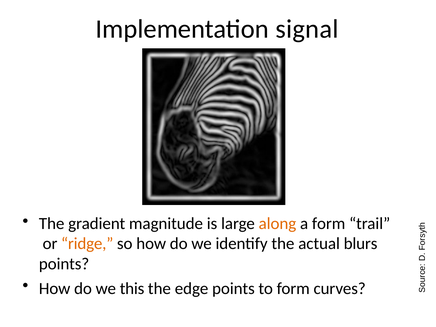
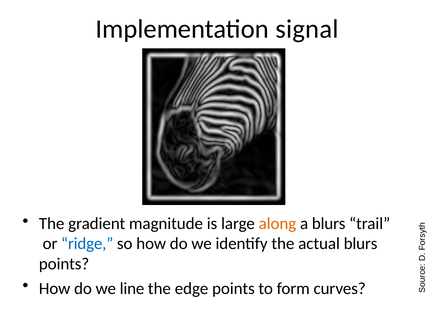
a form: form -> blurs
ridge colour: orange -> blue
this: this -> line
